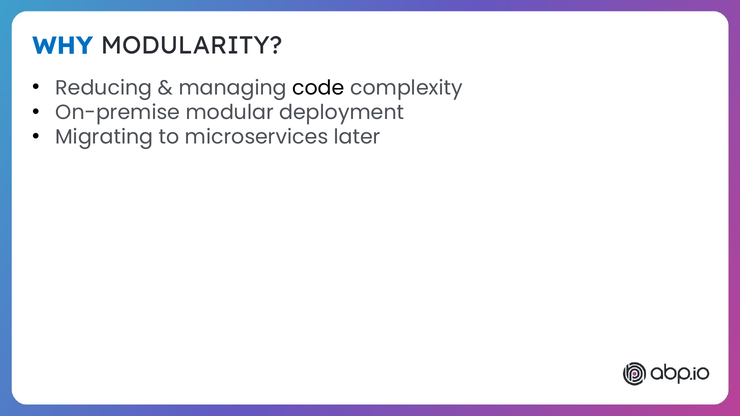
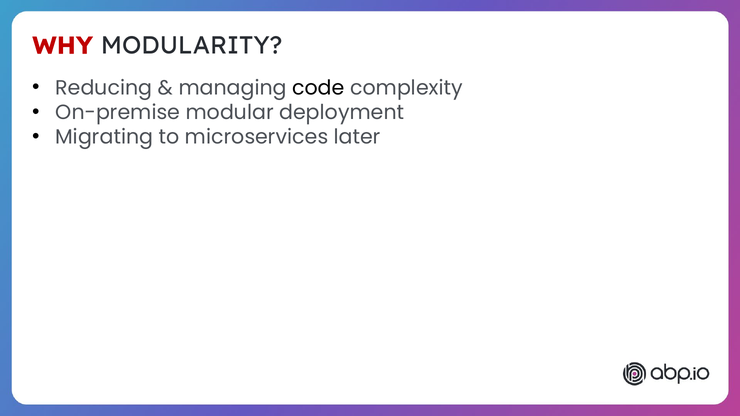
WHY colour: blue -> red
